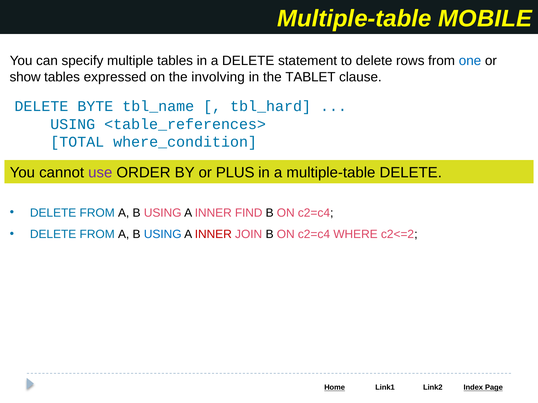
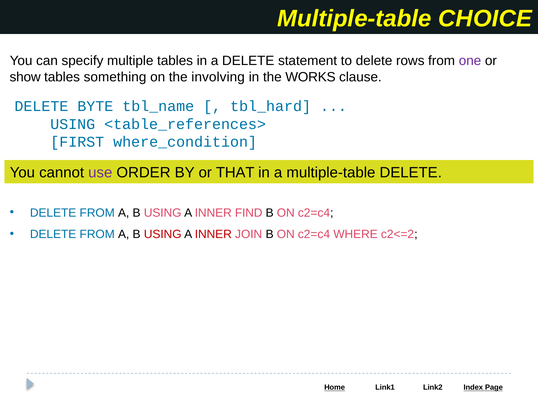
MOBILE: MOBILE -> CHOICE
one colour: blue -> purple
expressed: expressed -> something
TABLET: TABLET -> WORKS
TOTAL: TOTAL -> FIRST
PLUS: PLUS -> THAT
USING at (163, 235) colour: blue -> red
